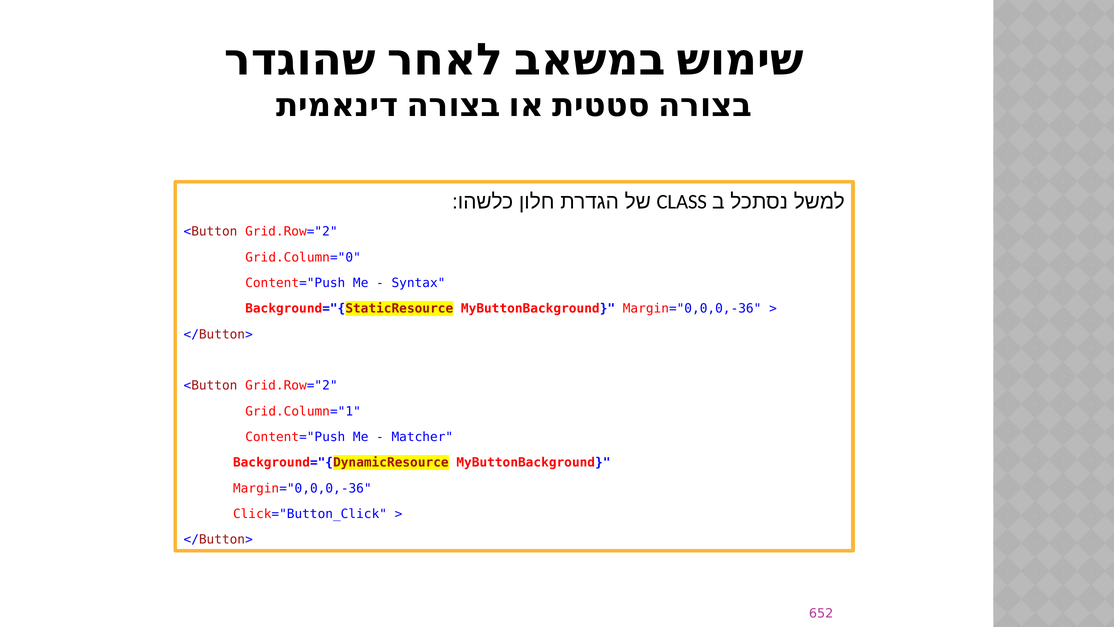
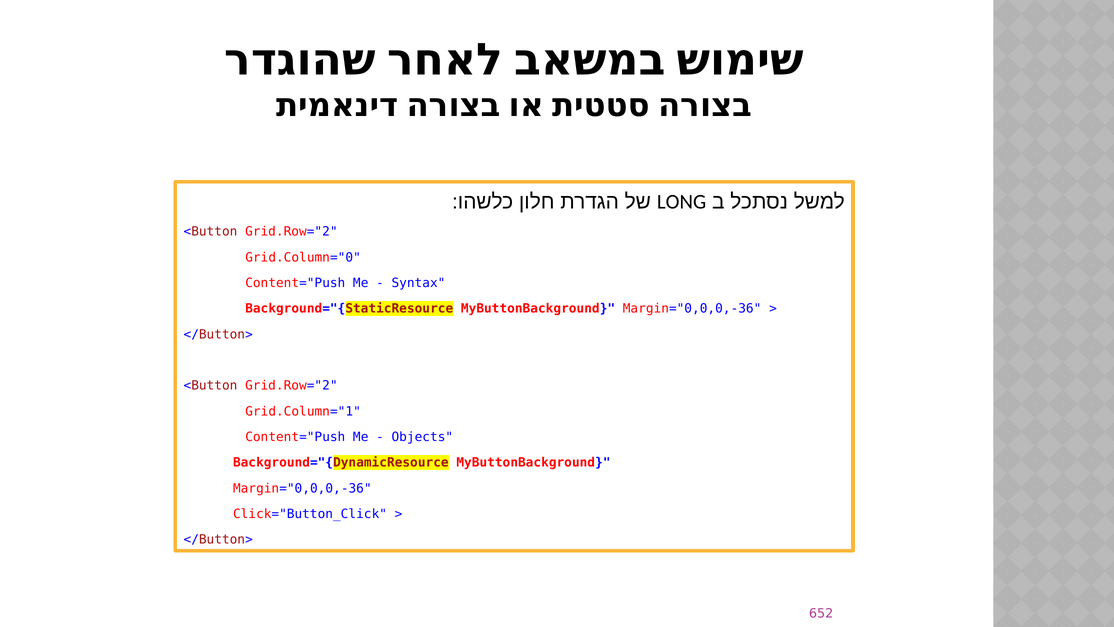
CLASS: CLASS -> LONG
Matcher: Matcher -> Objects
